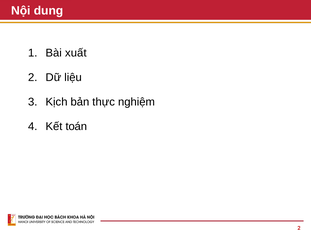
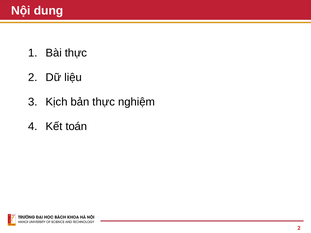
Bài xuất: xuất -> thực
